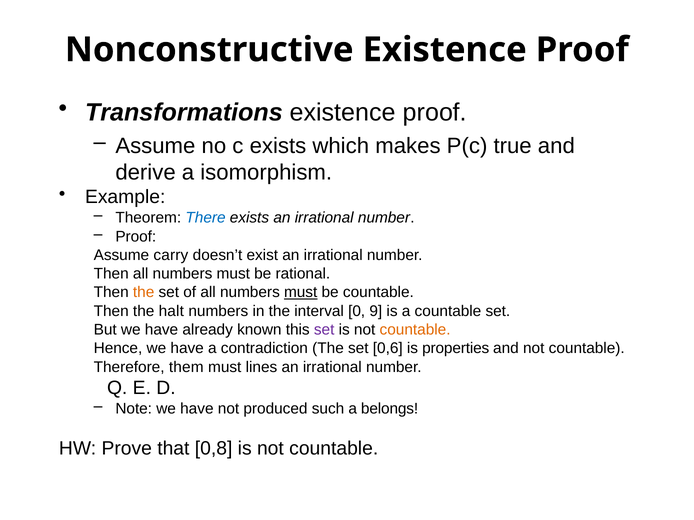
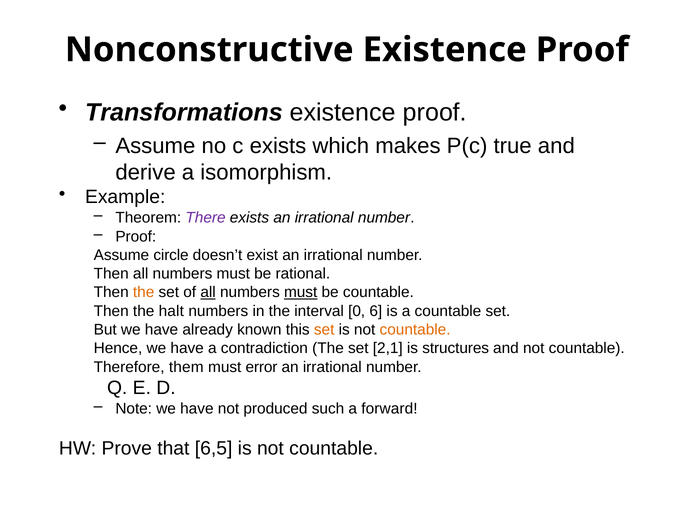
There colour: blue -> purple
carry: carry -> circle
all at (208, 293) underline: none -> present
9: 9 -> 6
set at (324, 330) colour: purple -> orange
0,6: 0,6 -> 2,1
properties: properties -> structures
lines: lines -> error
belongs: belongs -> forward
0,8: 0,8 -> 6,5
